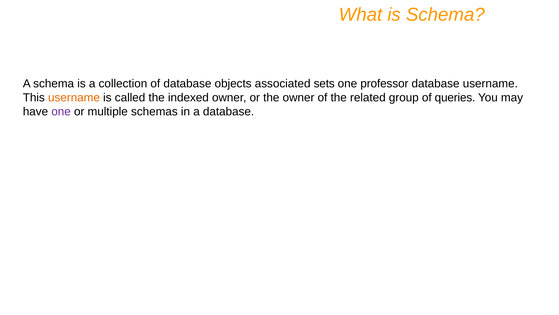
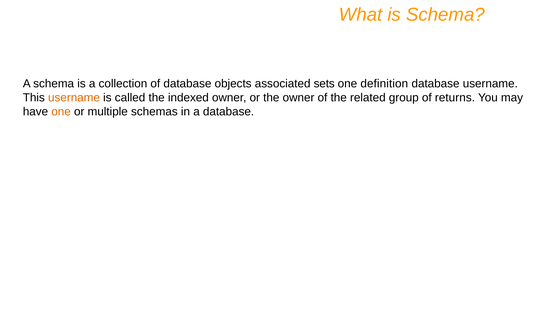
professor: professor -> definition
queries: queries -> returns
one at (61, 112) colour: purple -> orange
